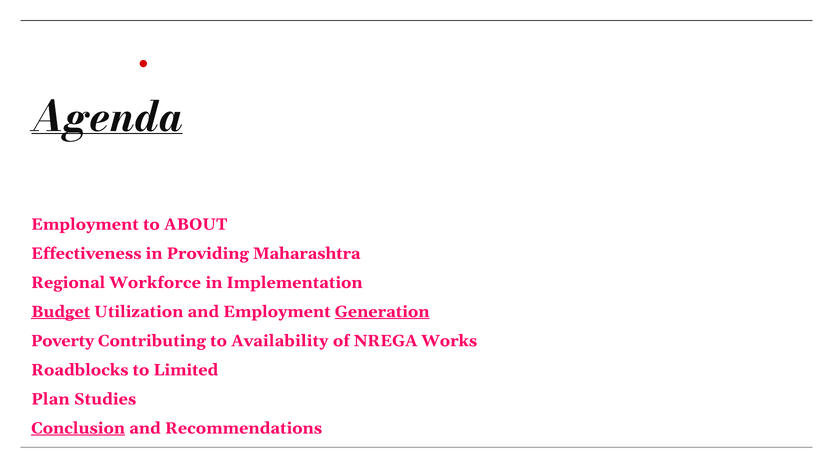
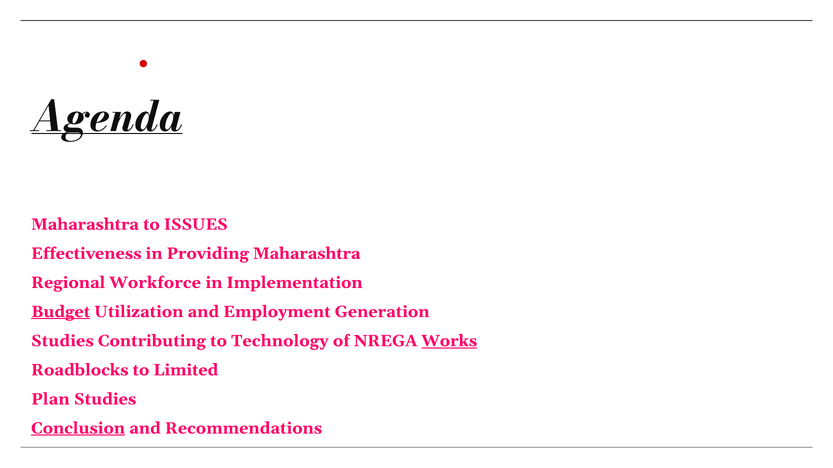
Employment at (85, 225): Employment -> Maharashtra
ABOUT: ABOUT -> ISSUES
Generation underline: present -> none
Poverty at (63, 341): Poverty -> Studies
Availability: Availability -> Technology
Works underline: none -> present
